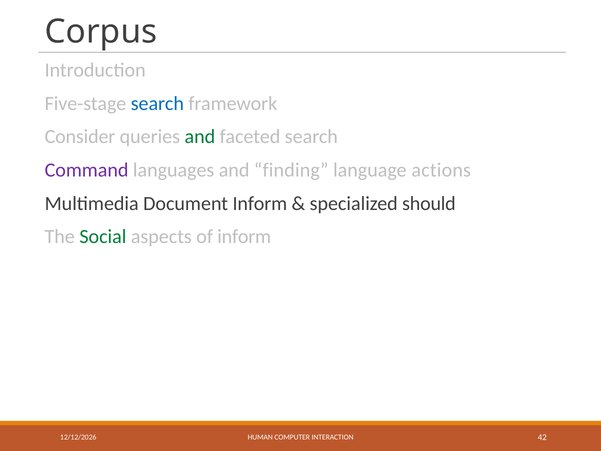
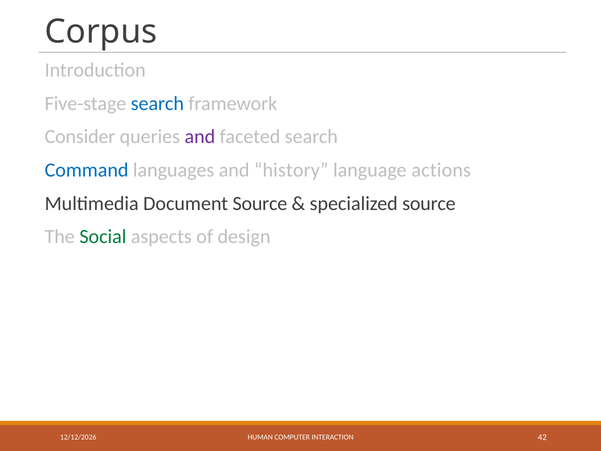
and at (200, 137) colour: green -> purple
Command colour: purple -> blue
finding: finding -> history
Document Inform: Inform -> Source
specialized should: should -> source
of inform: inform -> design
